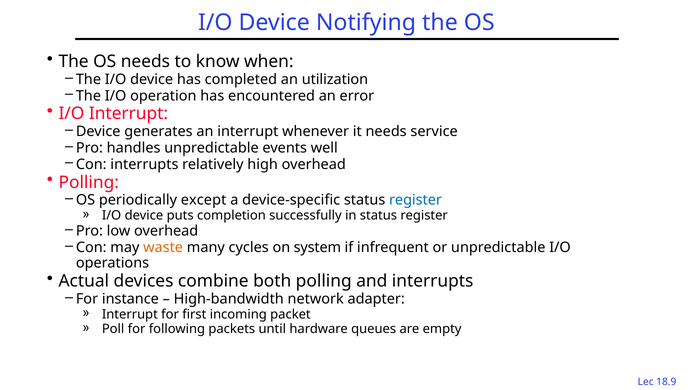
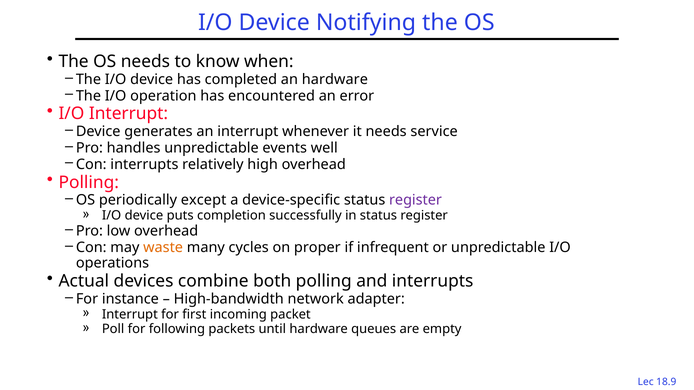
an utilization: utilization -> hardware
register at (415, 200) colour: blue -> purple
system: system -> proper
